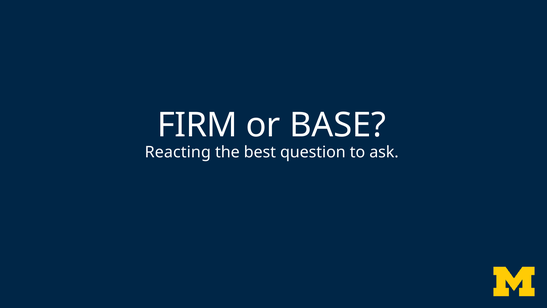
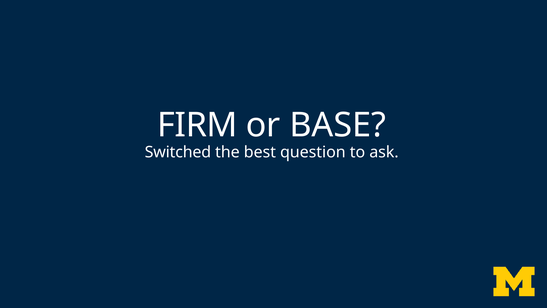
Reacting: Reacting -> Switched
